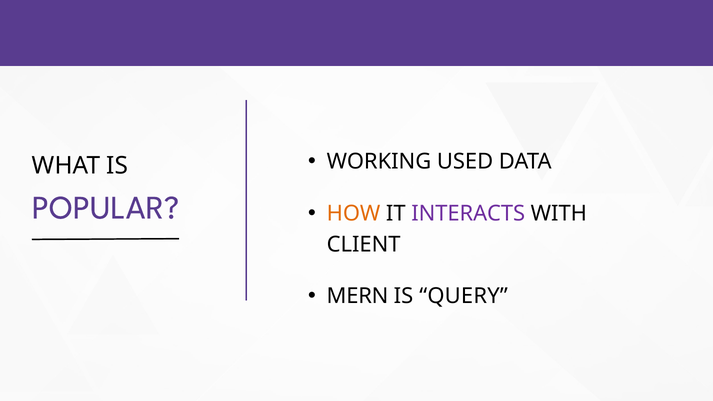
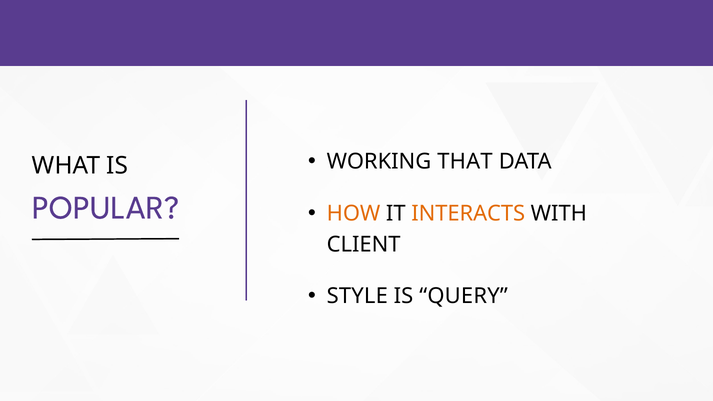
USED: USED -> THAT
INTERACTS colour: purple -> orange
MERN: MERN -> STYLE
